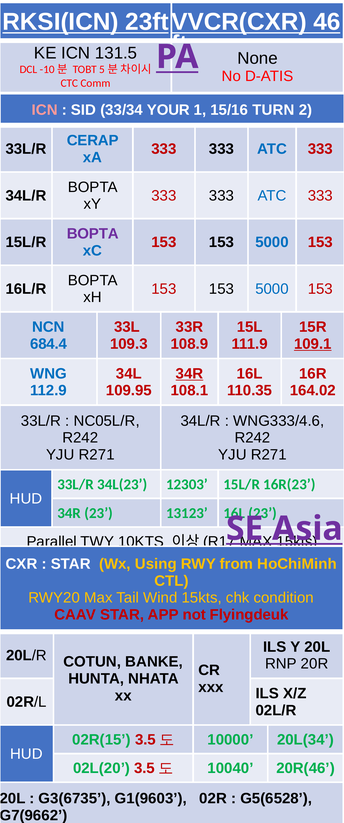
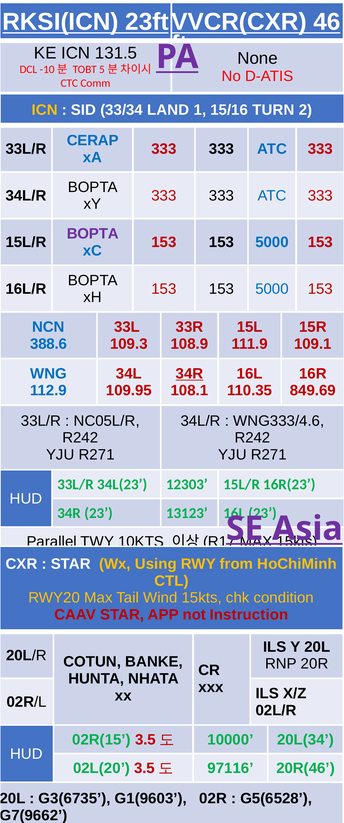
ICN at (45, 110) colour: pink -> yellow
YOUR: YOUR -> LAND
684.4: 684.4 -> 388.6
109.1 underline: present -> none
164.02: 164.02 -> 849.69
Flyingdeuk: Flyingdeuk -> Instruction
10040: 10040 -> 97116
